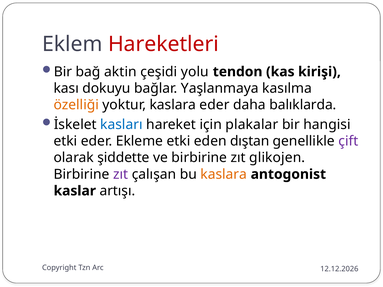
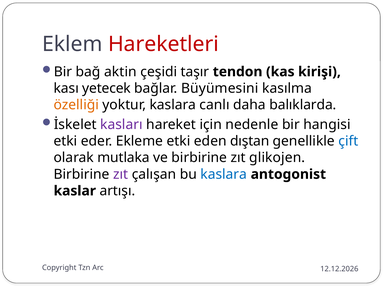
yolu: yolu -> taşır
dokuyu: dokuyu -> yetecek
Yaşlanmaya: Yaşlanmaya -> Büyümesini
kaslara eder: eder -> canlı
kasları colour: blue -> purple
plakalar: plakalar -> nedenle
çift colour: purple -> blue
şiddette: şiddette -> mutlaka
kaslara at (224, 174) colour: orange -> blue
